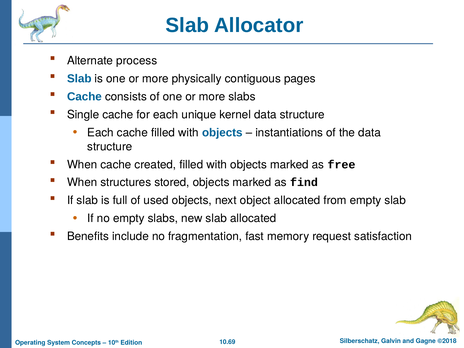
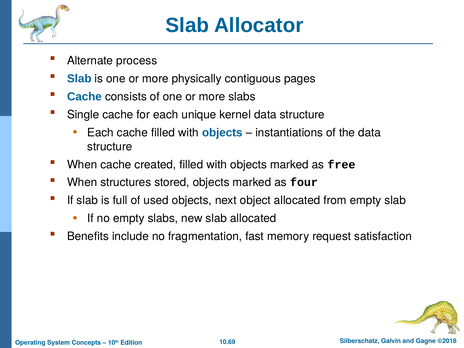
find: find -> four
